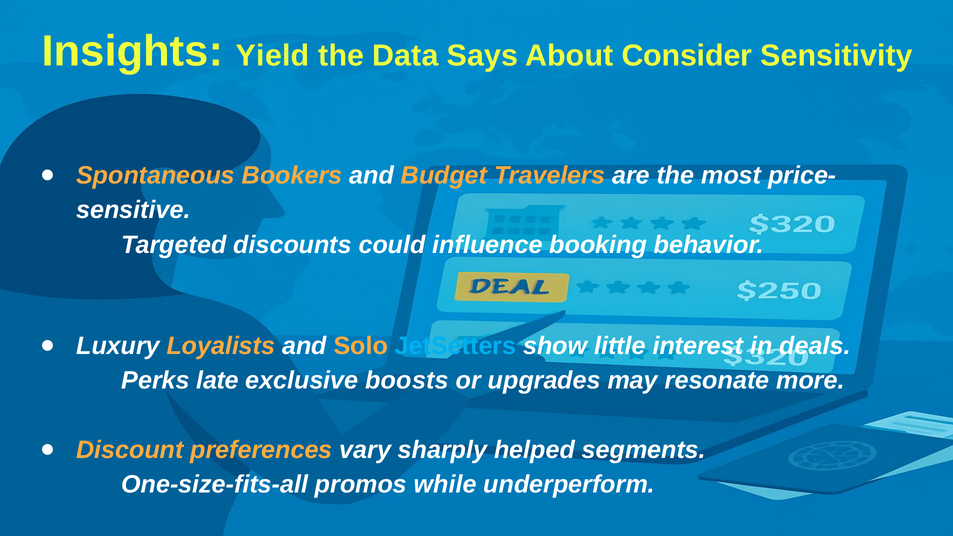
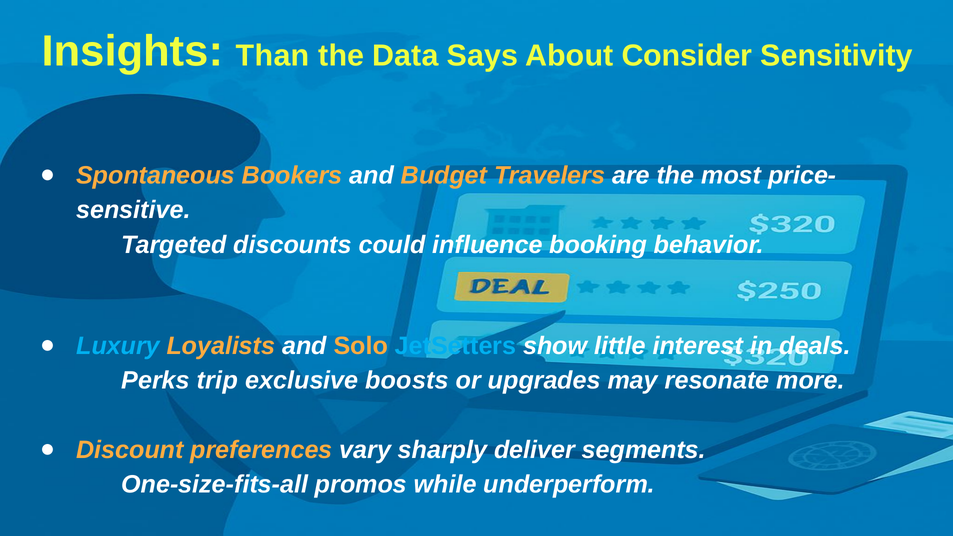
Yield: Yield -> Than
Luxury colour: white -> light blue
late: late -> trip
helped: helped -> deliver
